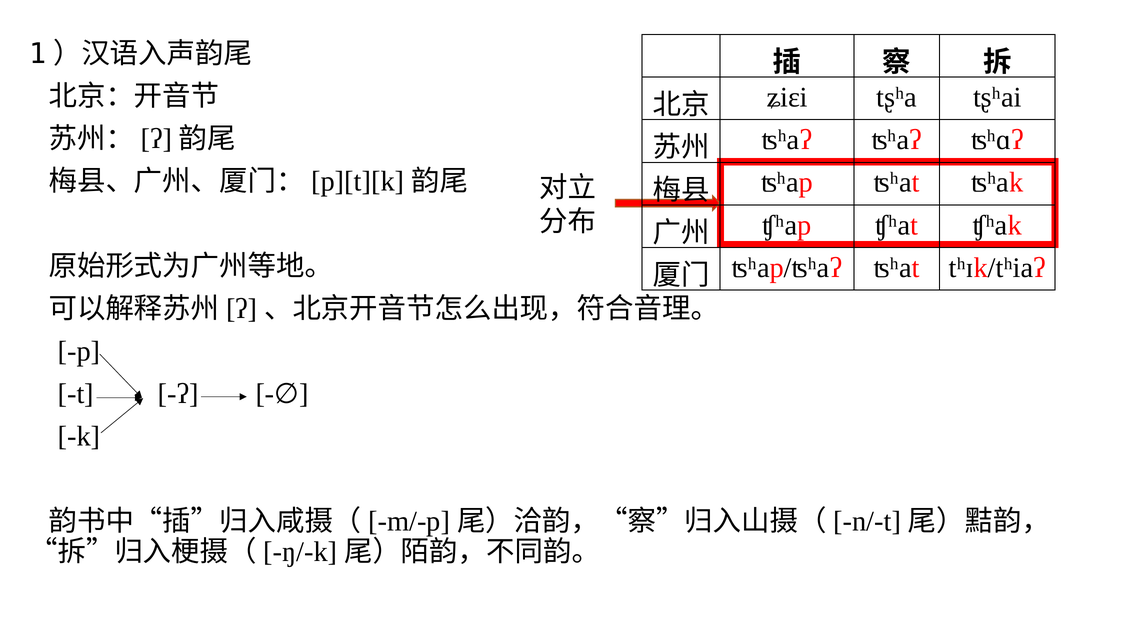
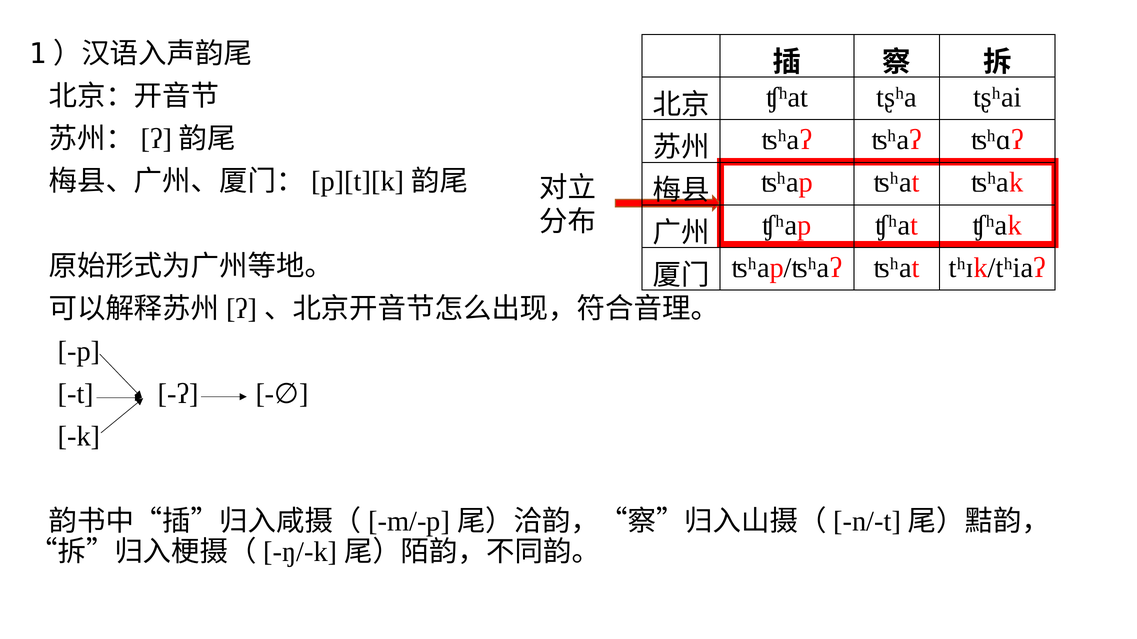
ʑiɛi at (787, 97): ʑiɛi -> ʧʰat
